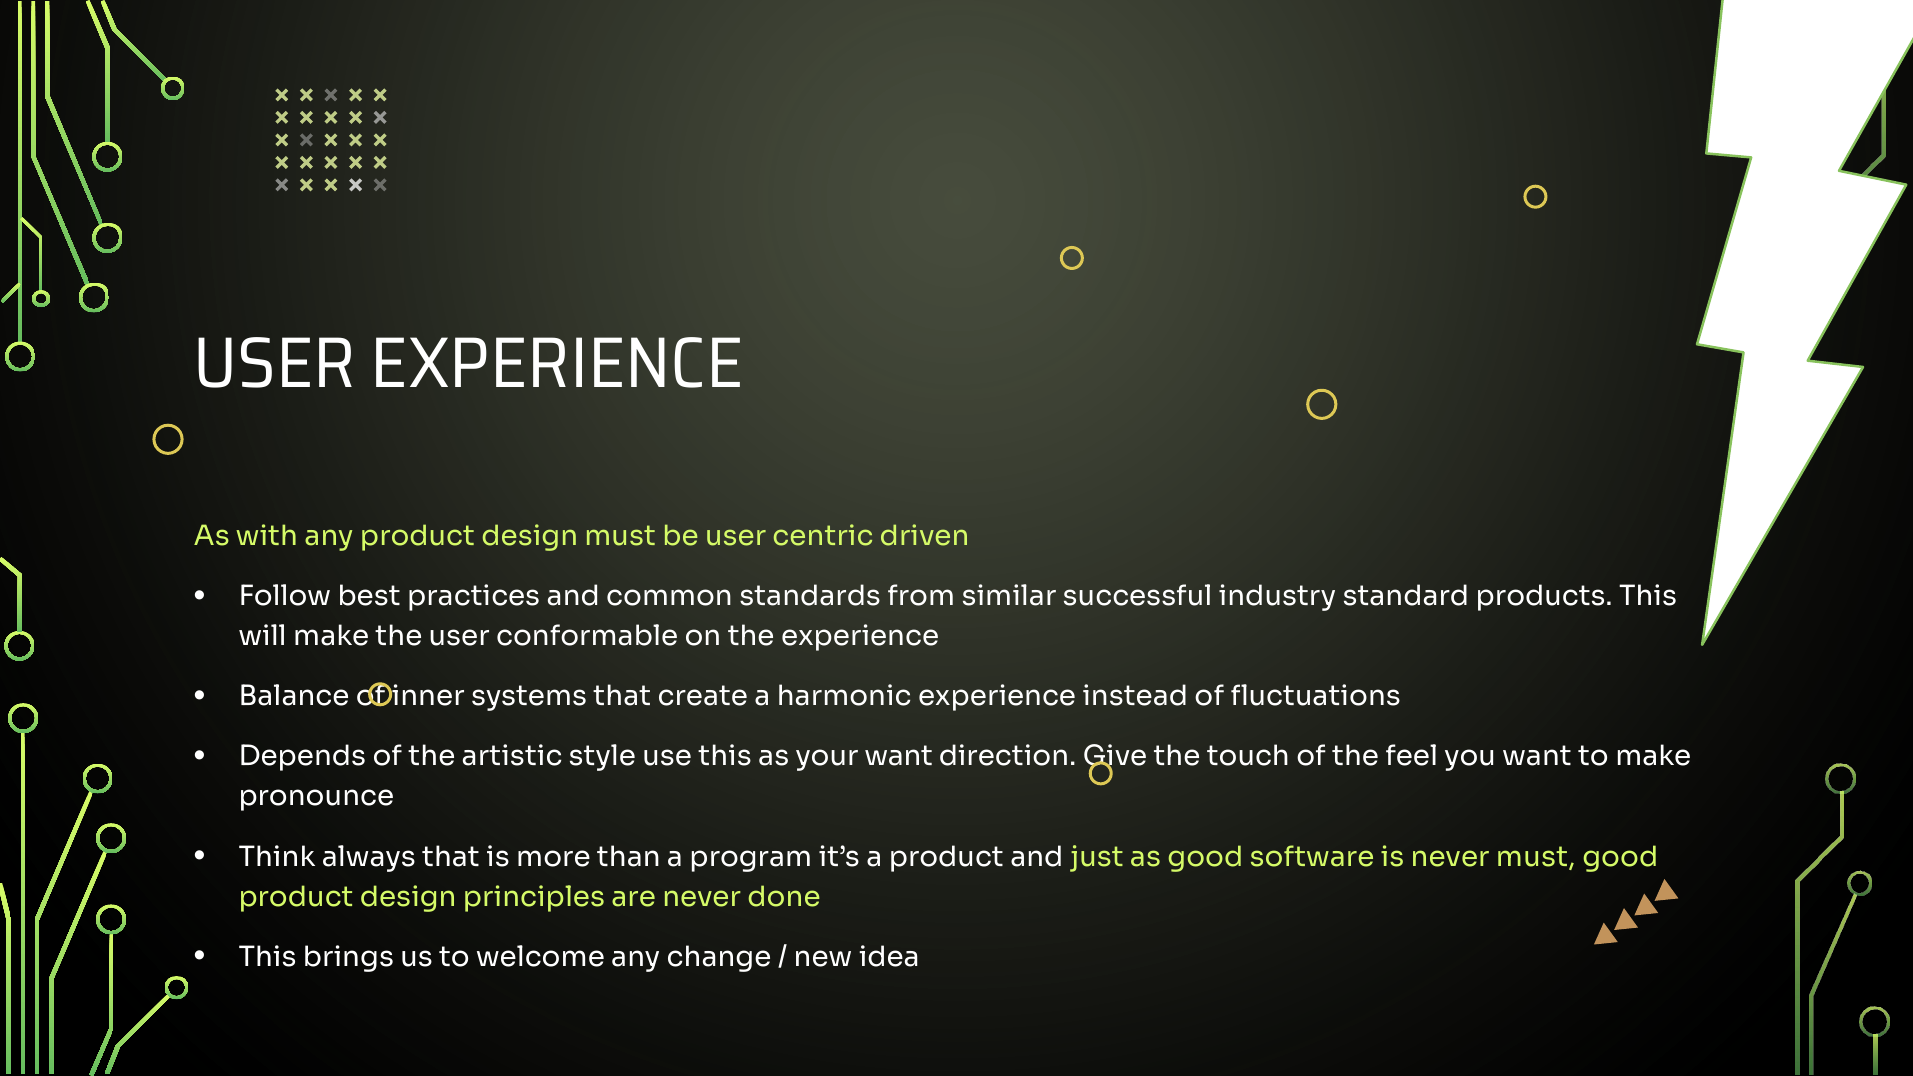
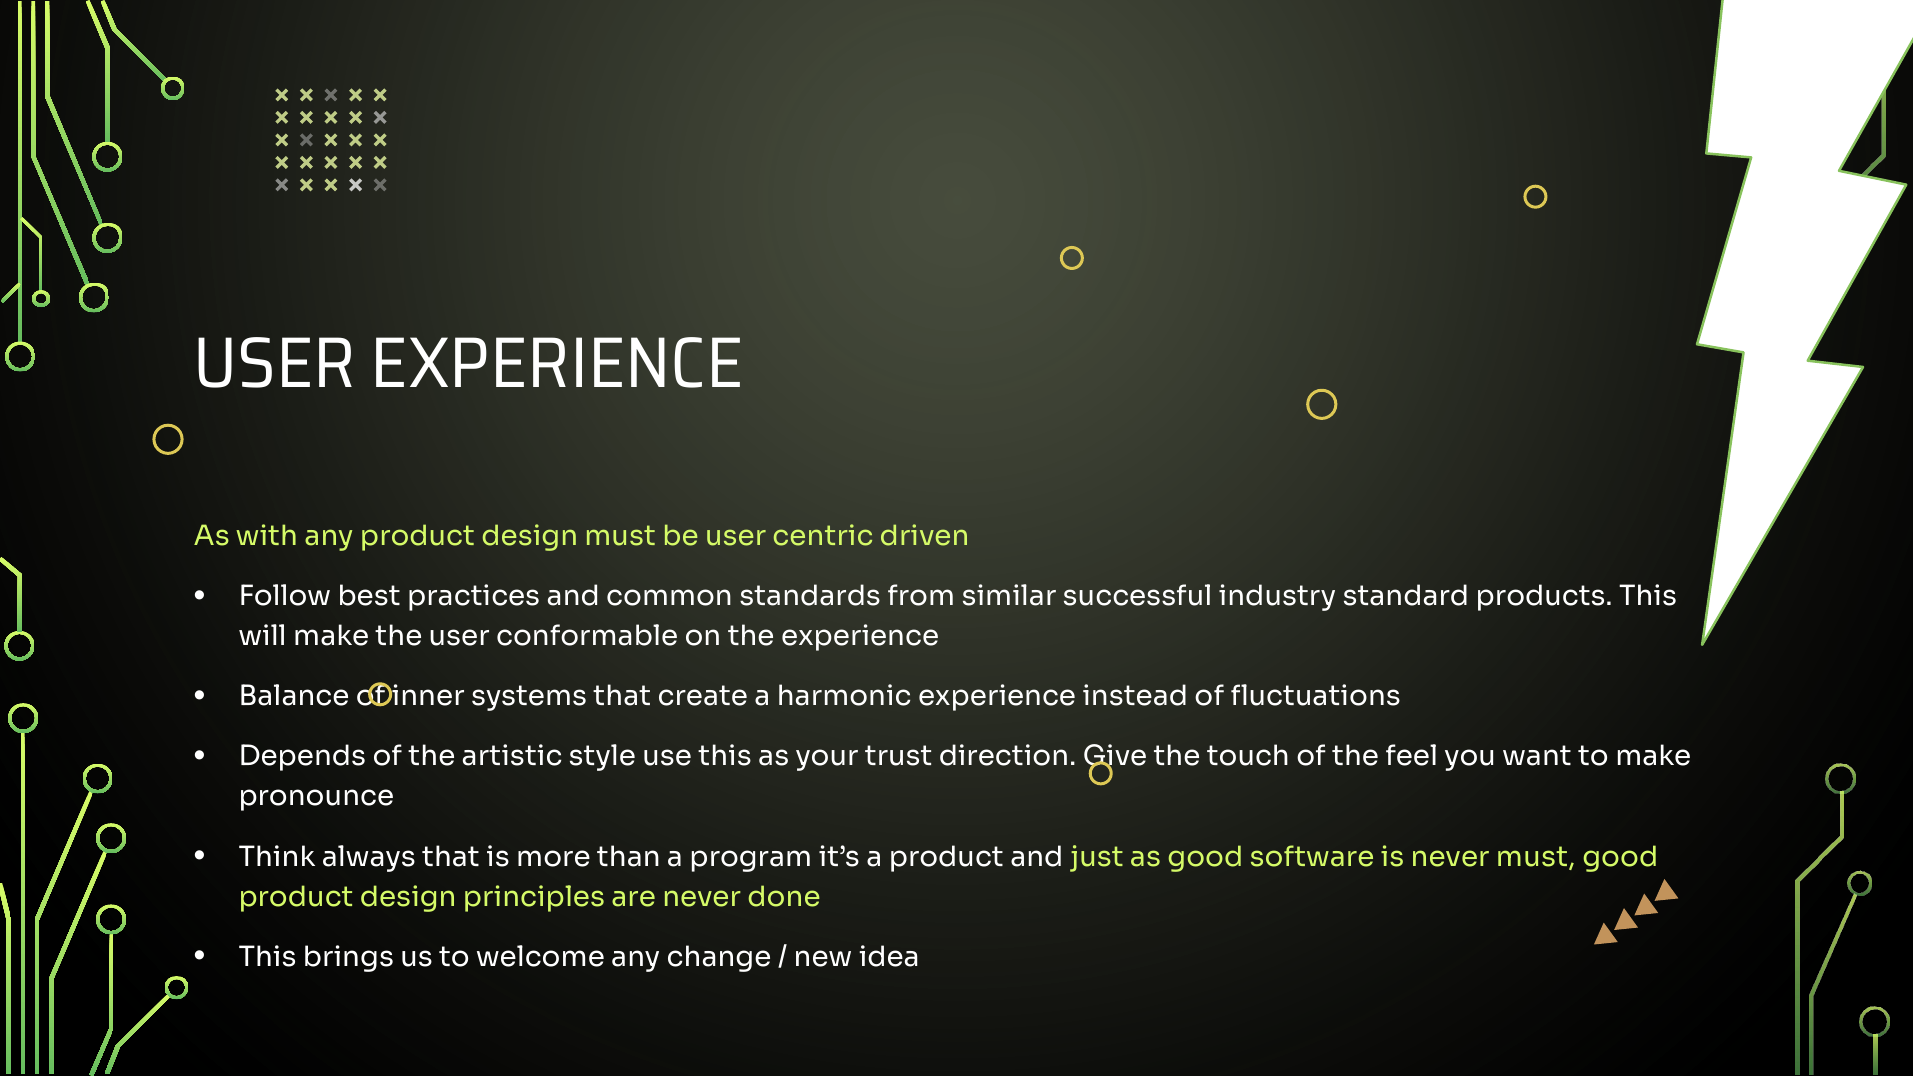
your want: want -> trust
